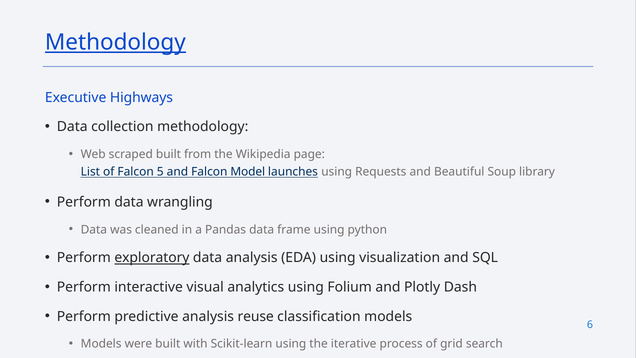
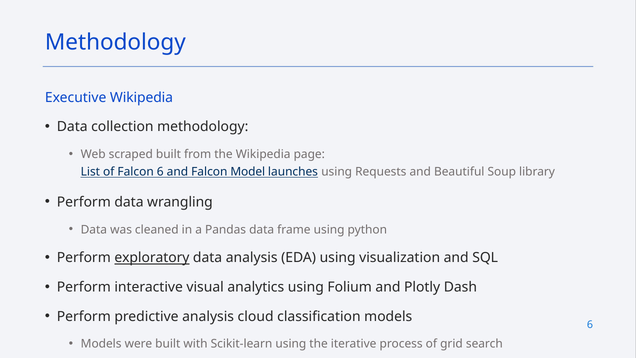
Methodology at (115, 42) underline: present -> none
Executive Highways: Highways -> Wikipedia
Falcon 5: 5 -> 6
reuse: reuse -> cloud
